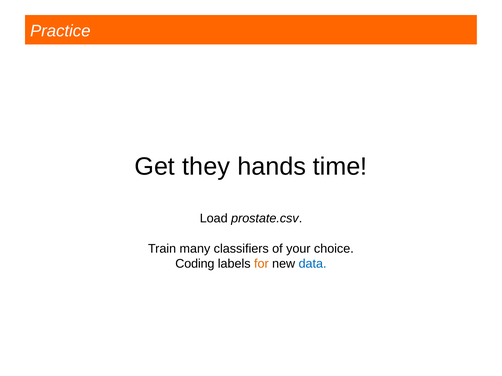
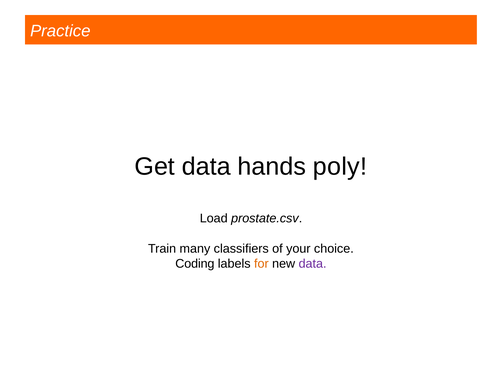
Get they: they -> data
time: time -> poly
data at (313, 264) colour: blue -> purple
